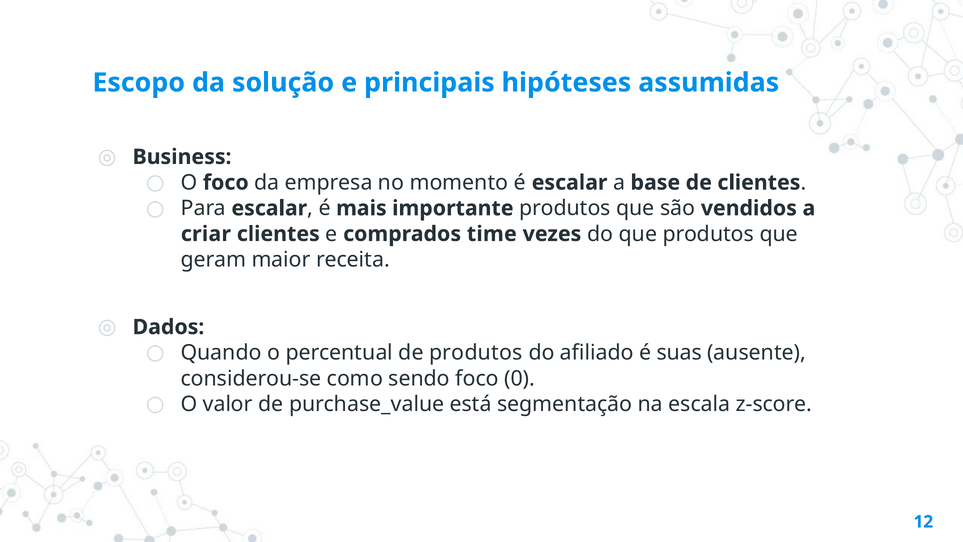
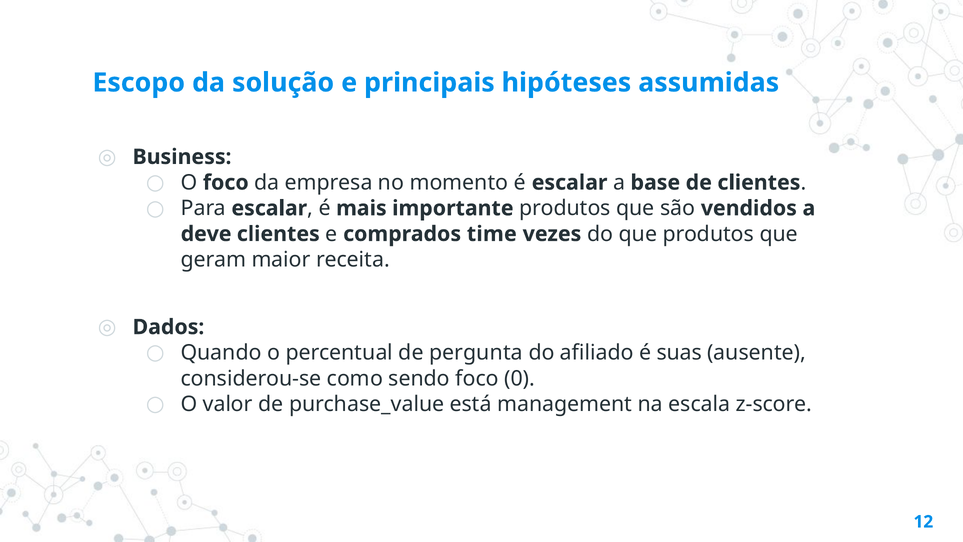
criar: criar -> deve
de produtos: produtos -> pergunta
segmentação: segmentação -> management
